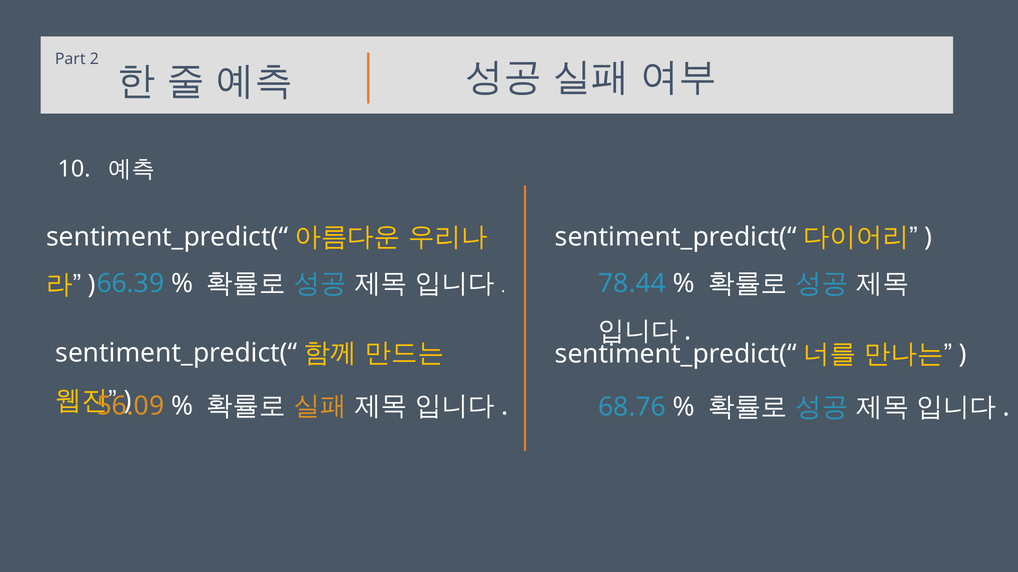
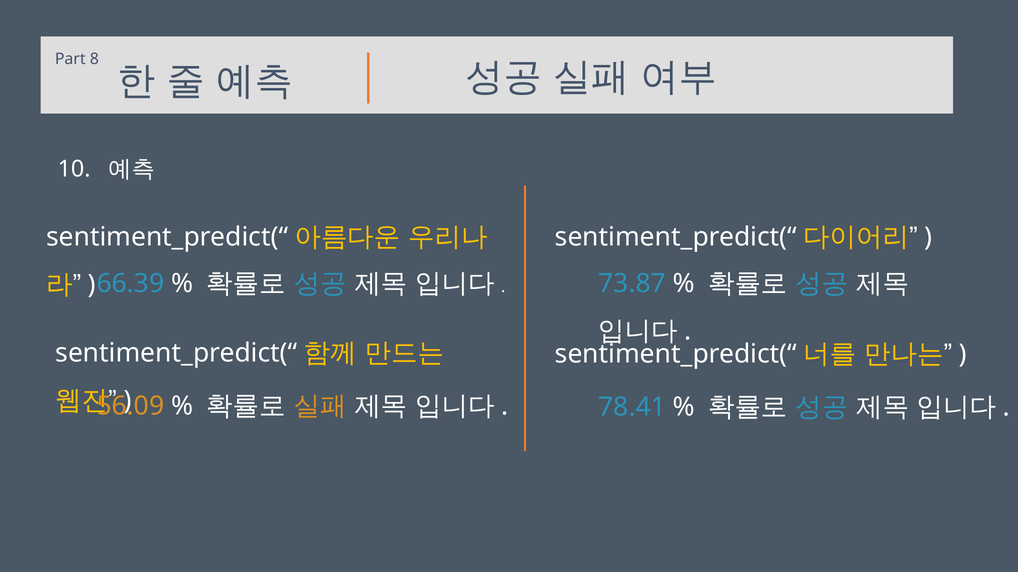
2: 2 -> 8
78.44: 78.44 -> 73.87
68.76: 68.76 -> 78.41
